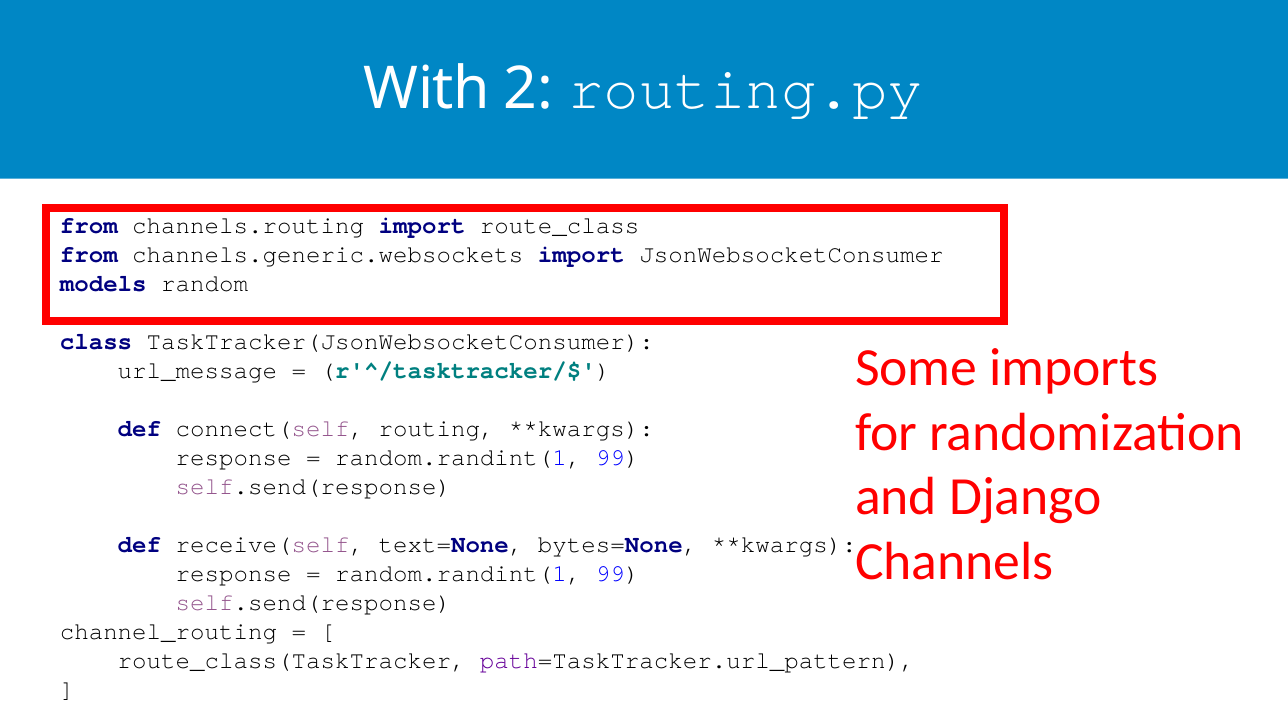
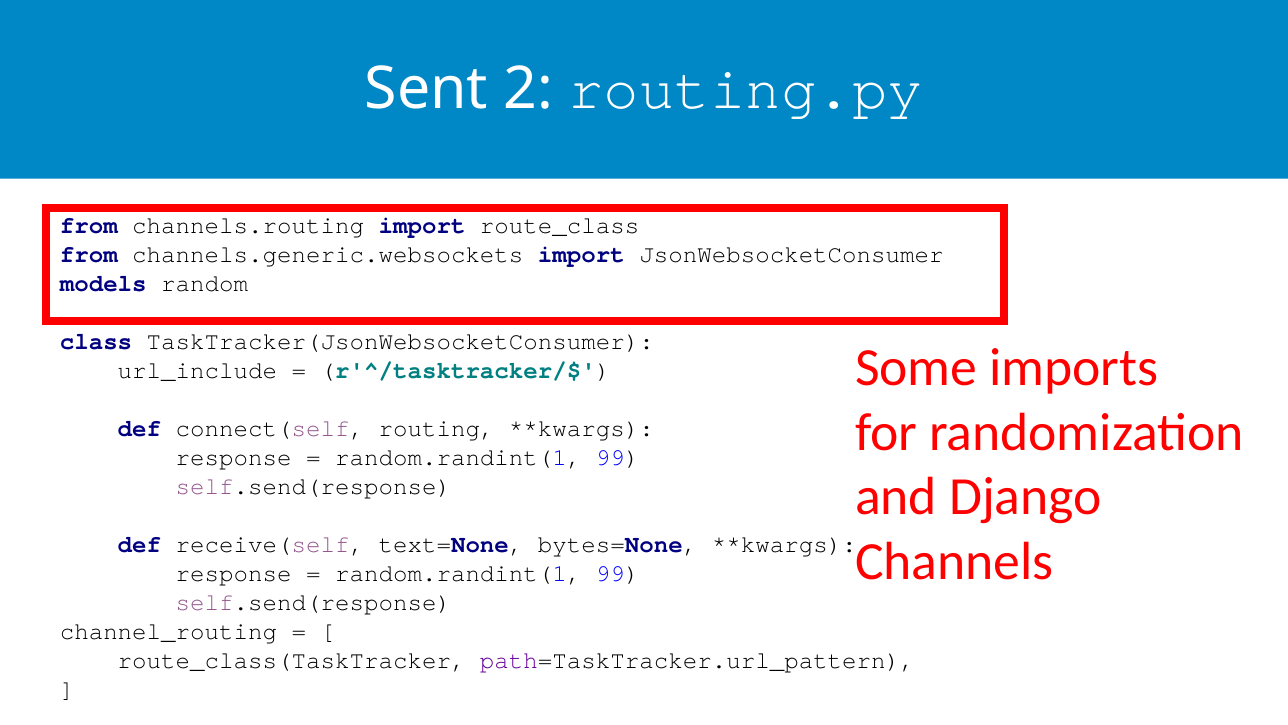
With: With -> Sent
url_message: url_message -> url_include
